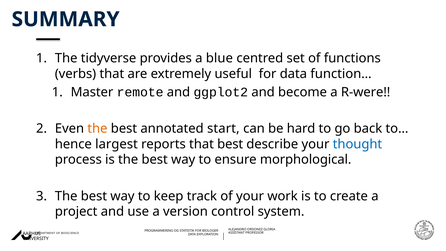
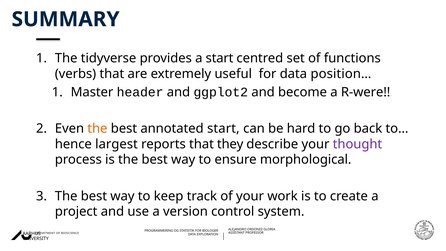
a blue: blue -> start
function…: function… -> position…
remote: remote -> header
that best: best -> they
thought colour: blue -> purple
